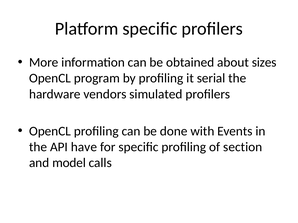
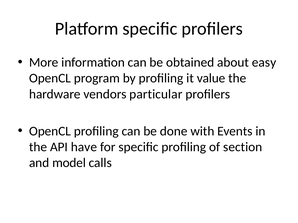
sizes: sizes -> easy
serial: serial -> value
simulated: simulated -> particular
